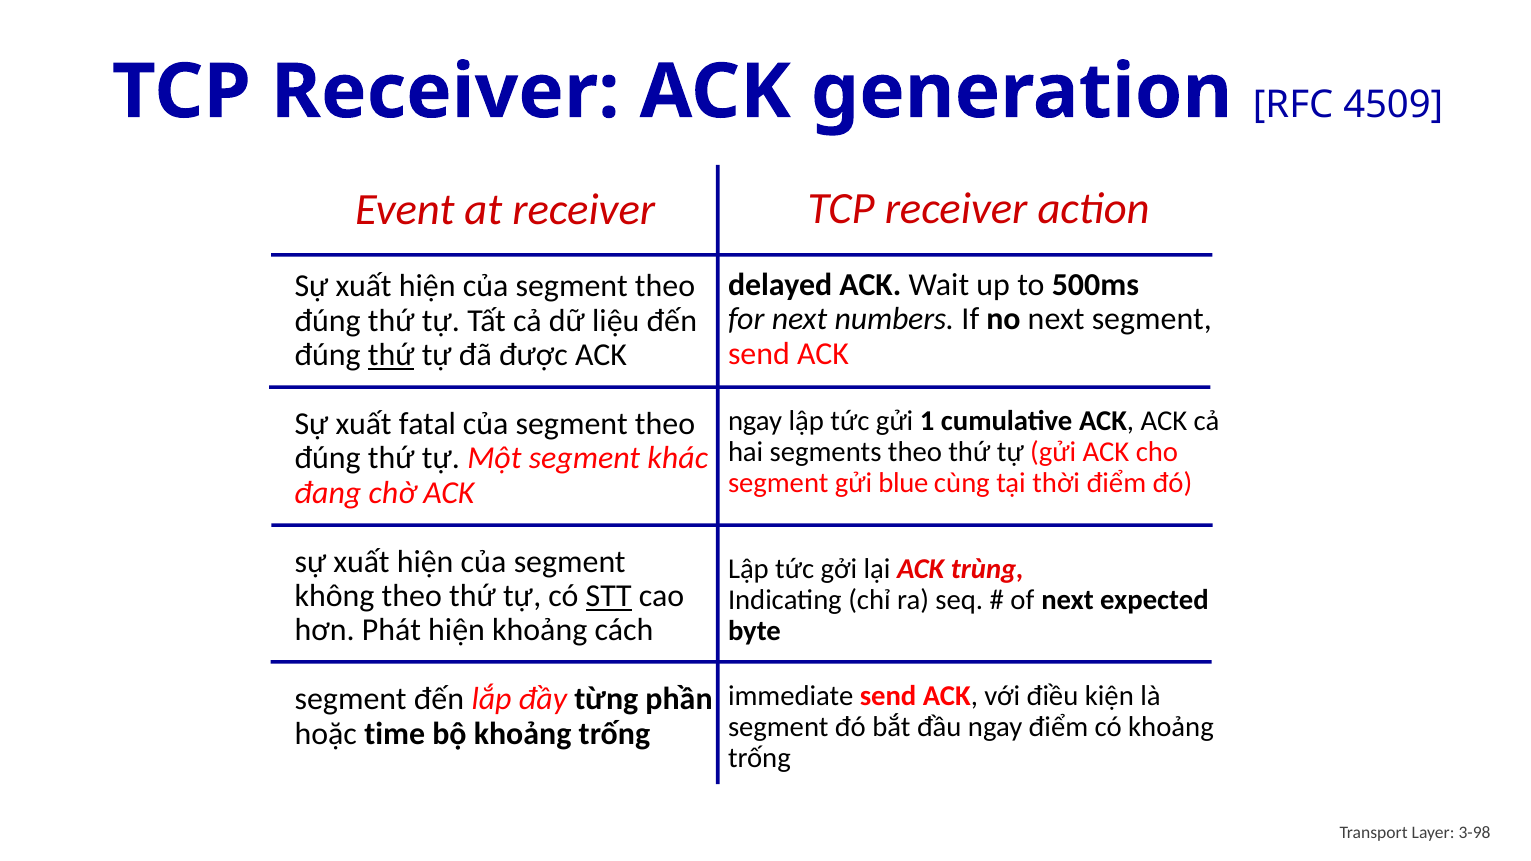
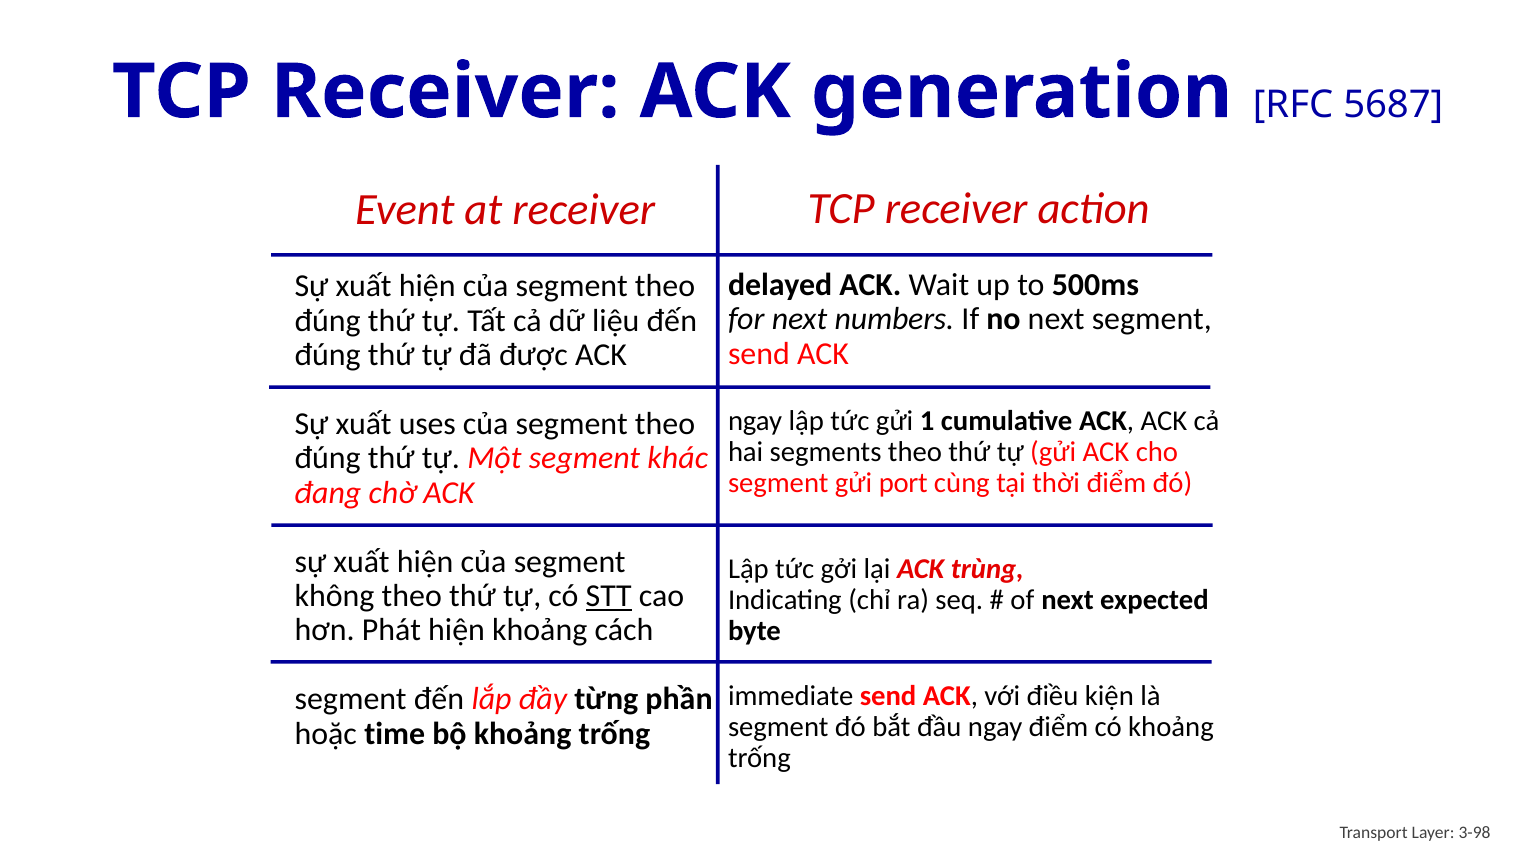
4509: 4509 -> 5687
thứ at (391, 355) underline: present -> none
fatal: fatal -> uses
blue: blue -> port
